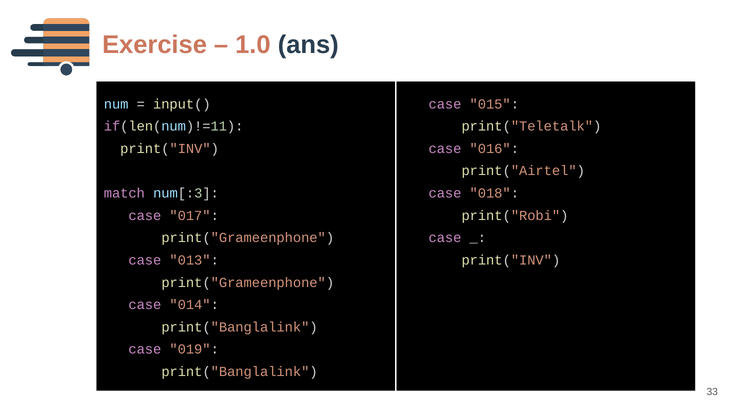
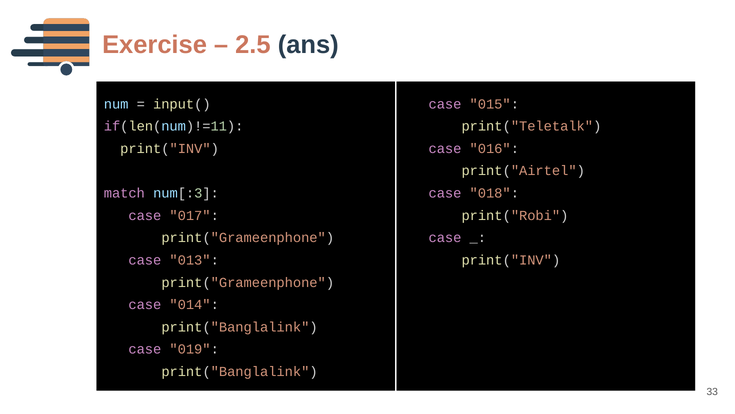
1.0: 1.0 -> 2.5
